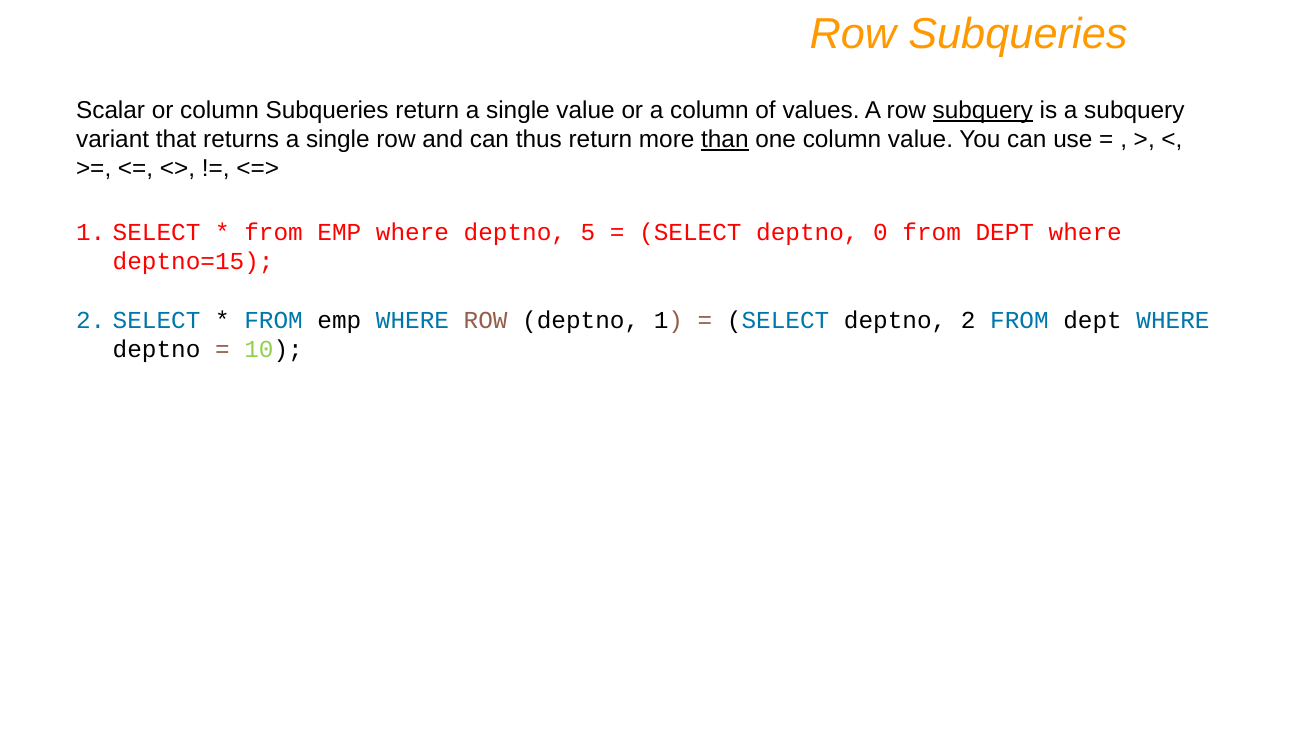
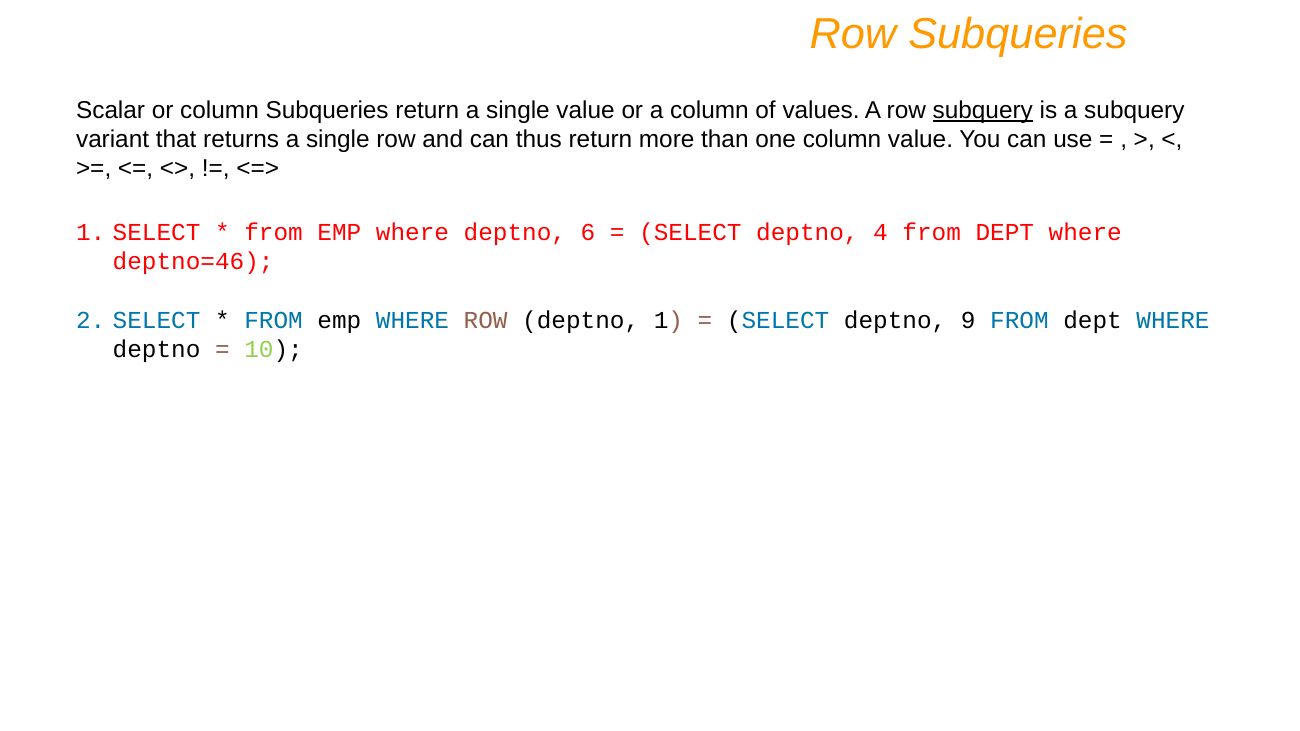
than underline: present -> none
5: 5 -> 6
0: 0 -> 4
deptno=15: deptno=15 -> deptno=46
deptno 2: 2 -> 9
